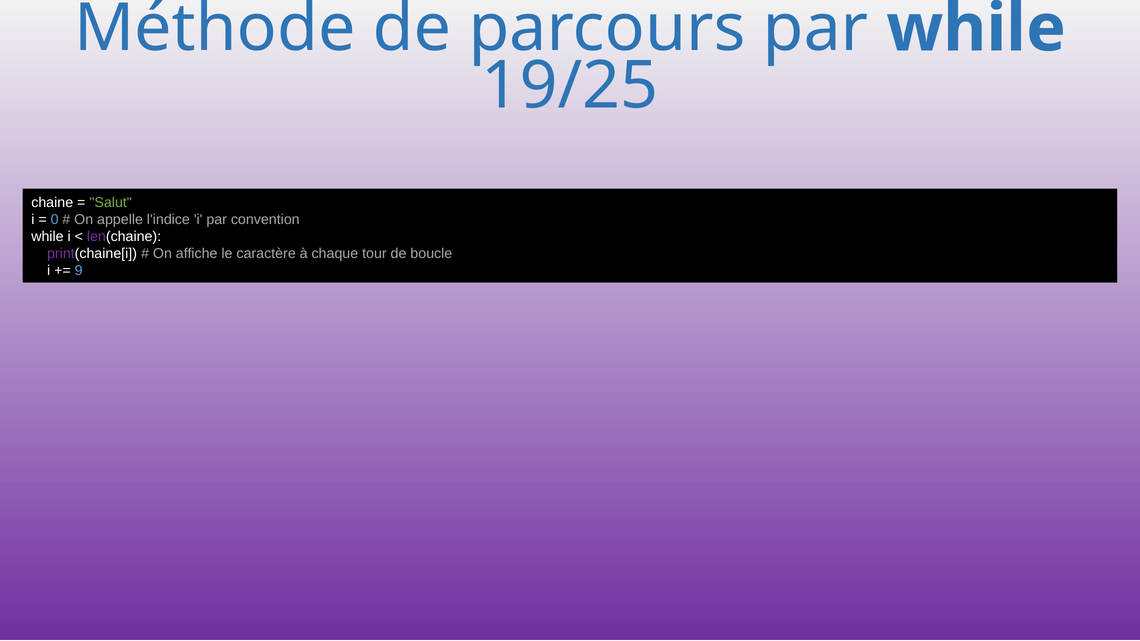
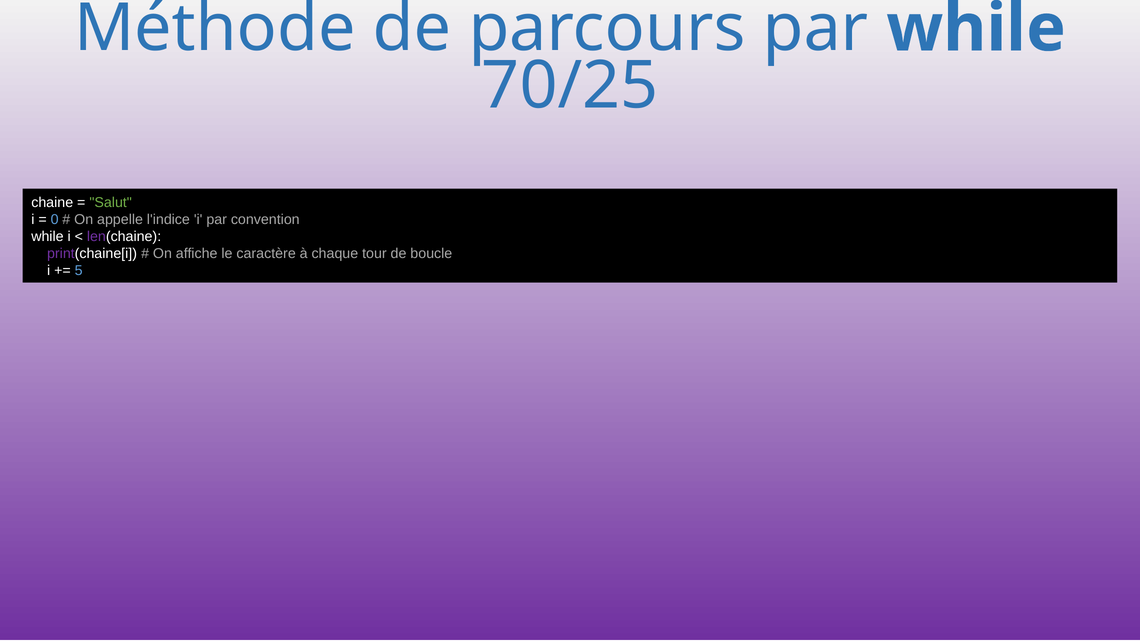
19/25: 19/25 -> 70/25
9: 9 -> 5
